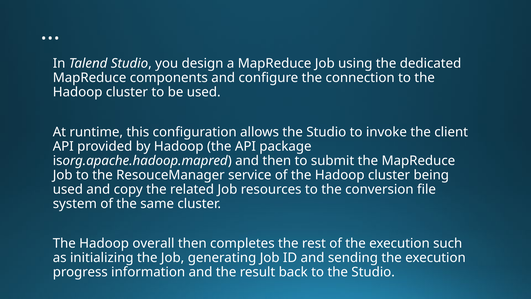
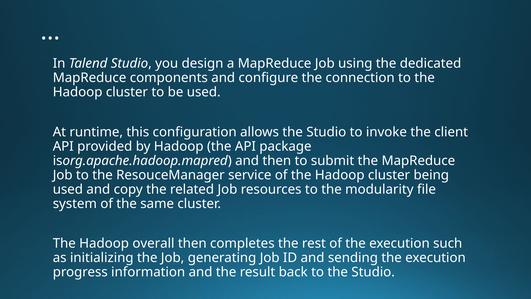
conversion: conversion -> modularity
